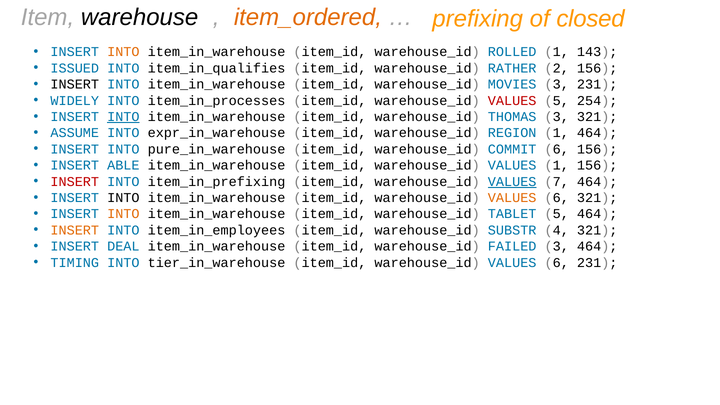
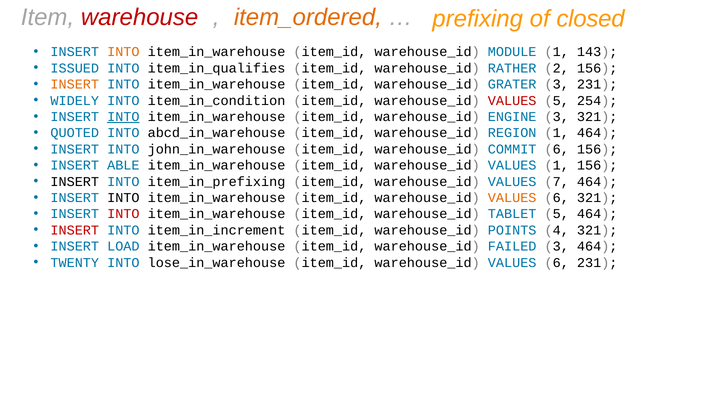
warehouse colour: black -> red
ROLLED: ROLLED -> MODULE
INSERT at (75, 84) colour: black -> orange
MOVIES: MOVIES -> GRATER
item_in_processes: item_in_processes -> item_in_condition
THOMAS: THOMAS -> ENGINE
ASSUME: ASSUME -> QUOTED
expr_in_warehouse: expr_in_warehouse -> abcd_in_warehouse
pure_in_warehouse: pure_in_warehouse -> john_in_warehouse
INSERT at (75, 182) colour: red -> black
VALUES at (512, 182) underline: present -> none
INTO at (123, 214) colour: orange -> red
INSERT at (75, 230) colour: orange -> red
item_in_employees: item_in_employees -> item_in_increment
SUBSTR: SUBSTR -> POINTS
DEAL: DEAL -> LOAD
TIMING: TIMING -> TWENTY
tier_in_warehouse: tier_in_warehouse -> lose_in_warehouse
